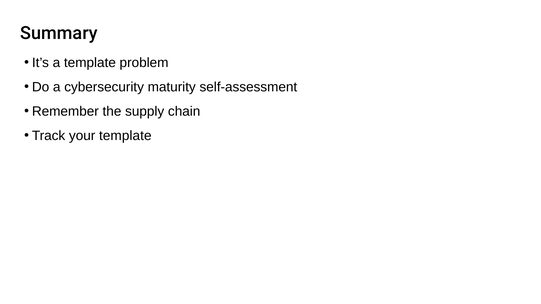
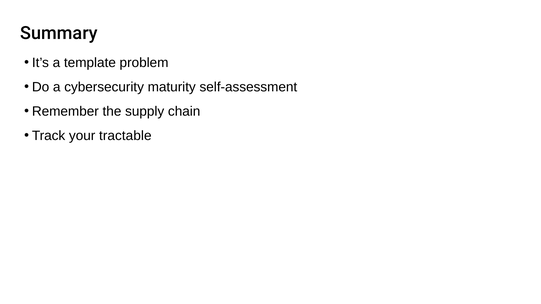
your template: template -> tractable
